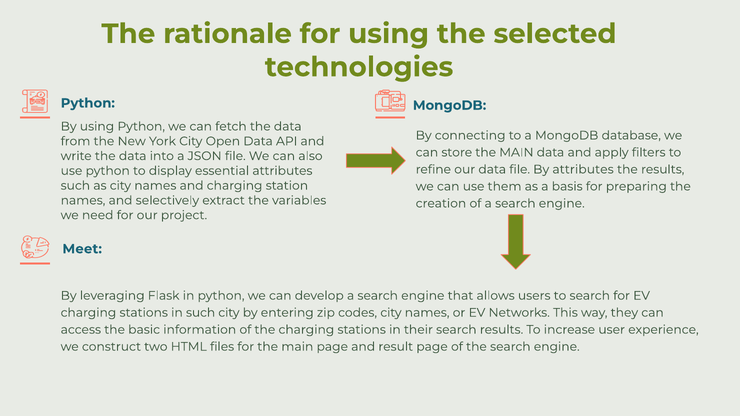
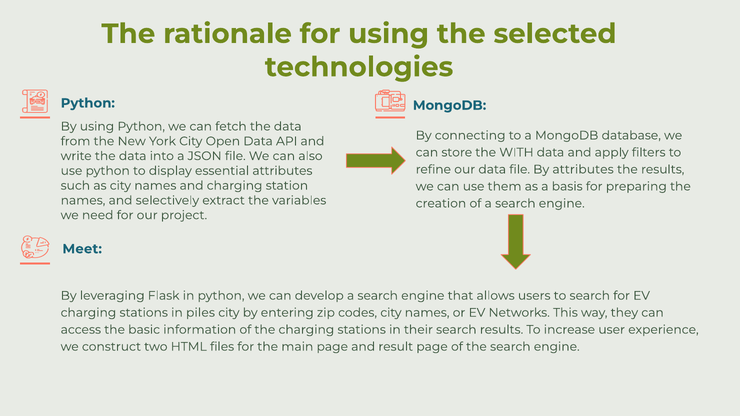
store the MAIN: MAIN -> WITH
in such: such -> piles
